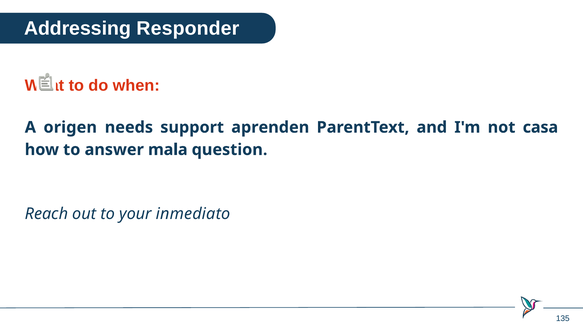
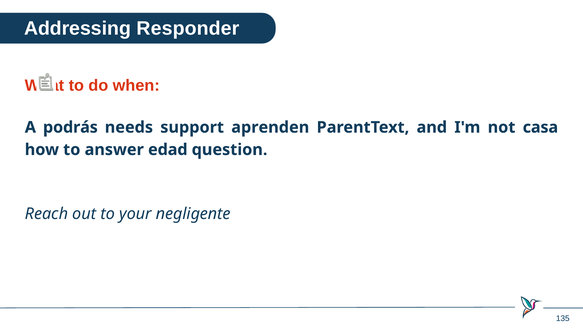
origen: origen -> podrás
mala: mala -> edad
inmediato: inmediato -> negligente
